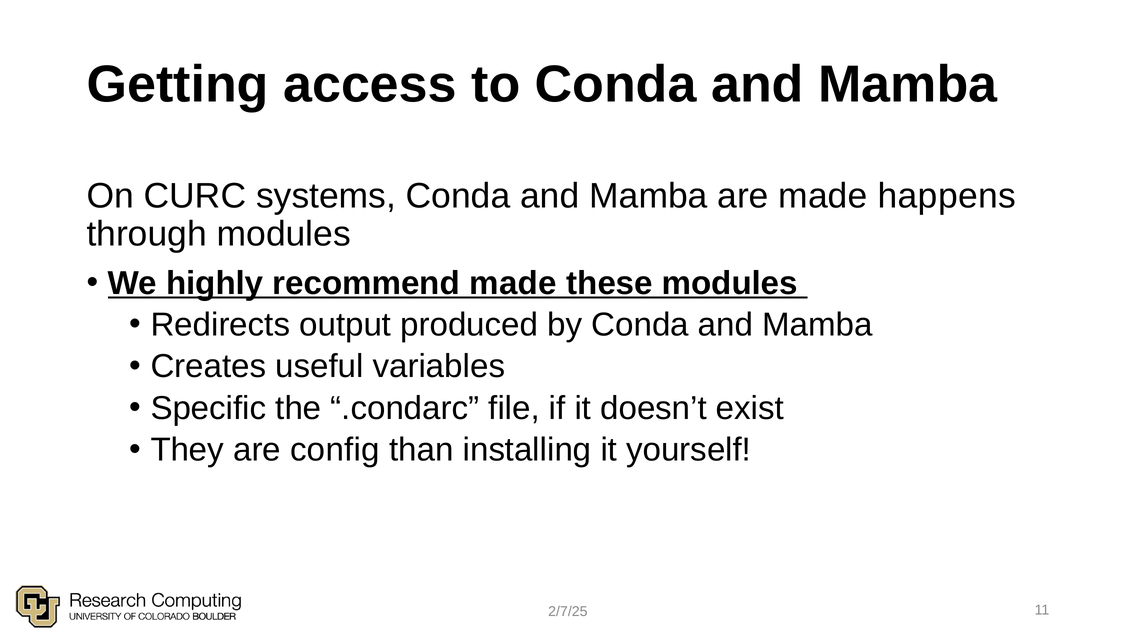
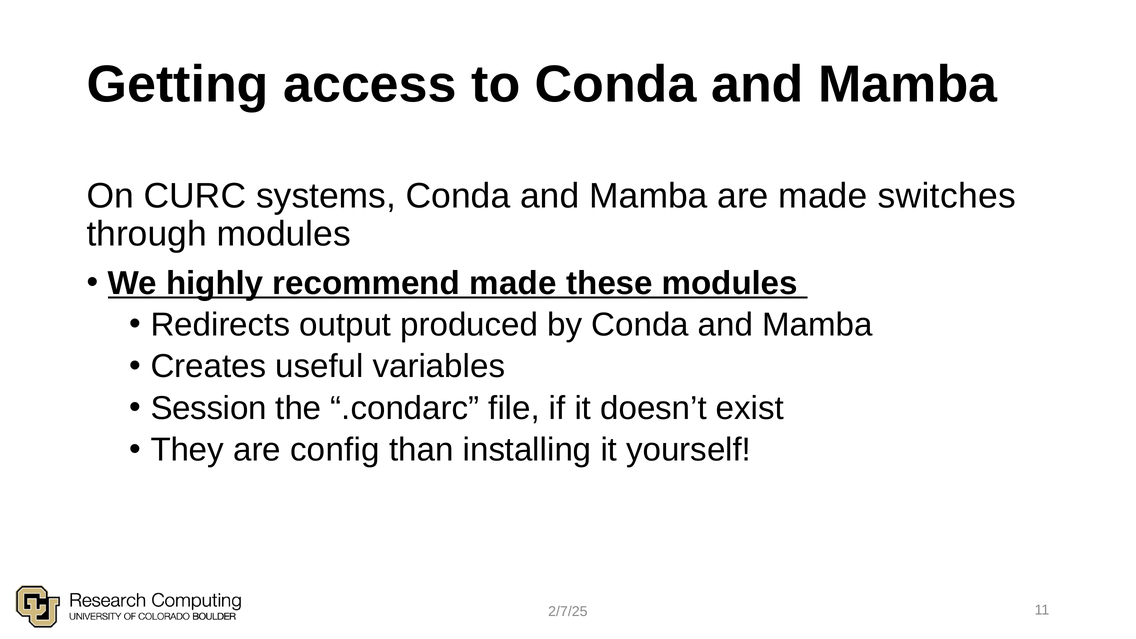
happens: happens -> switches
Specific: Specific -> Session
